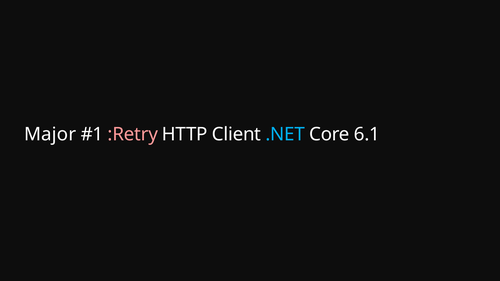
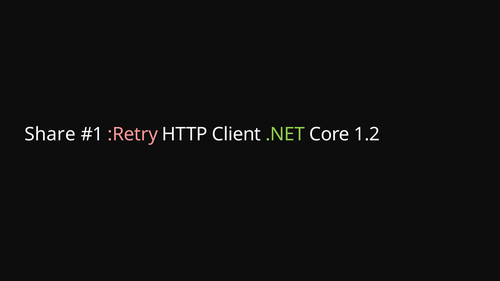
Major: Major -> Share
.NET colour: light blue -> light green
6.1: 6.1 -> 1.2
